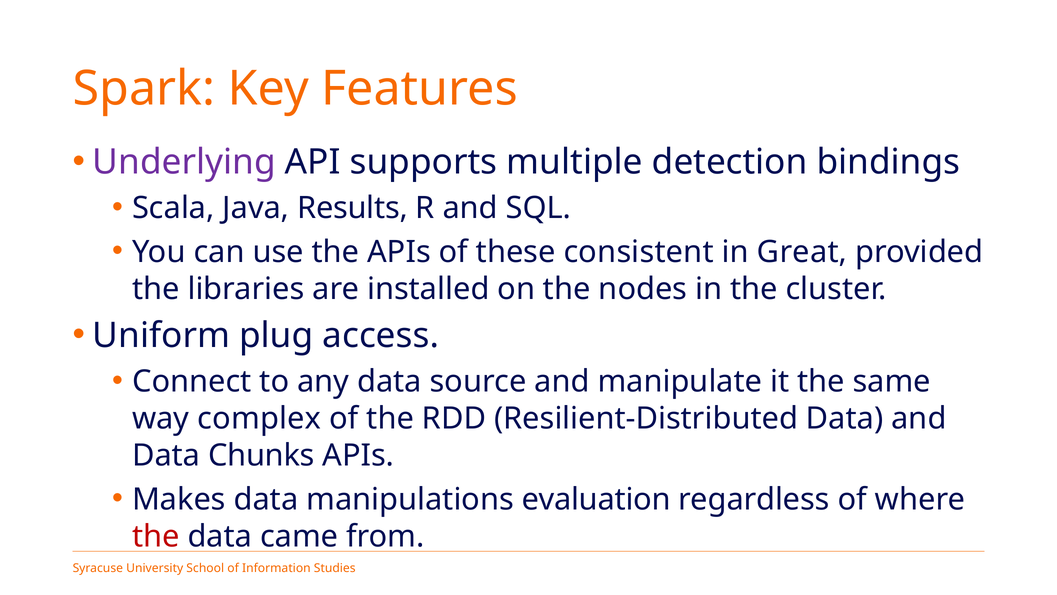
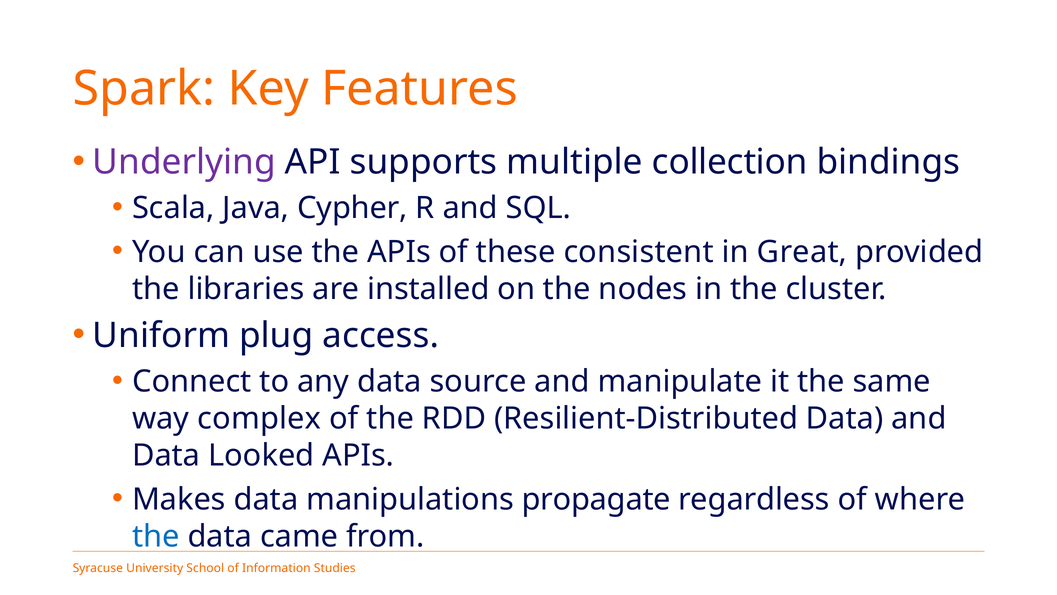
detection: detection -> collection
Results: Results -> Cypher
Chunks: Chunks -> Looked
evaluation: evaluation -> propagate
the at (156, 536) colour: red -> blue
